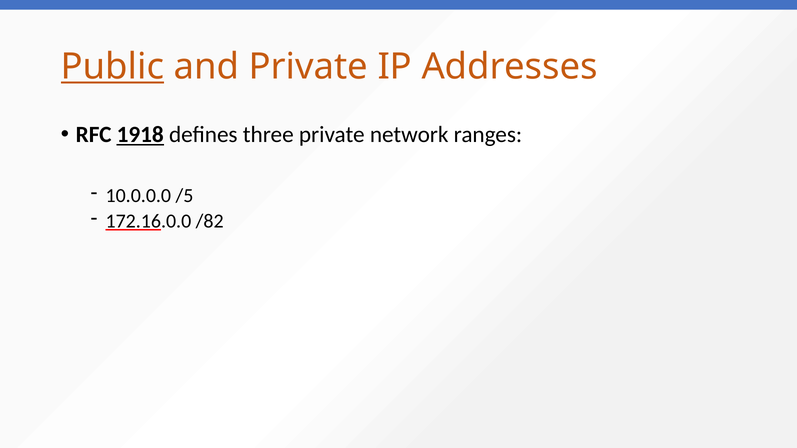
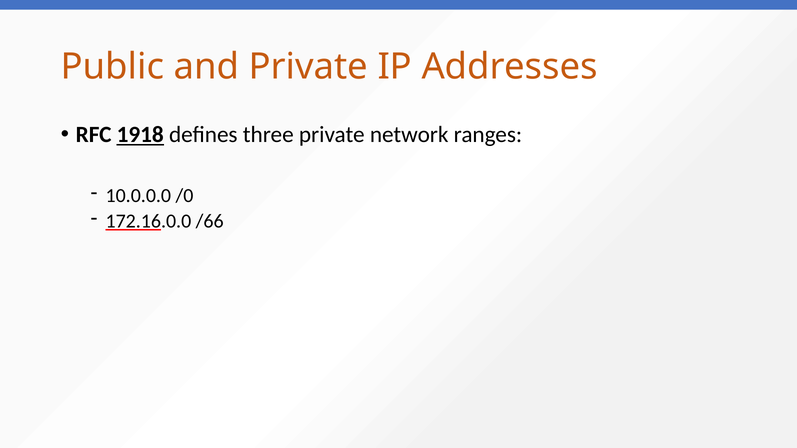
Public underline: present -> none
/5: /5 -> /0
/82: /82 -> /66
